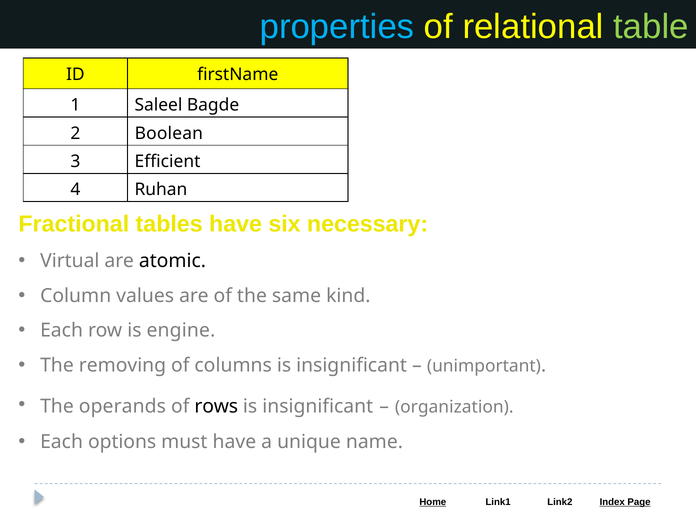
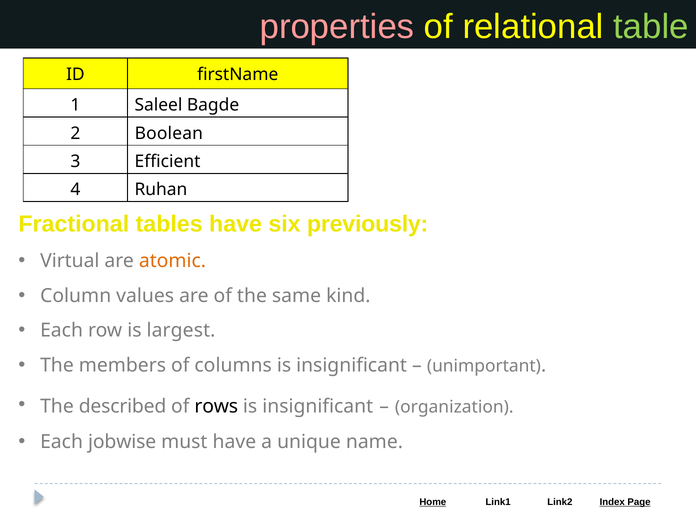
properties colour: light blue -> pink
necessary: necessary -> previously
atomic colour: black -> orange
engine: engine -> largest
removing: removing -> members
operands: operands -> described
options: options -> jobwise
